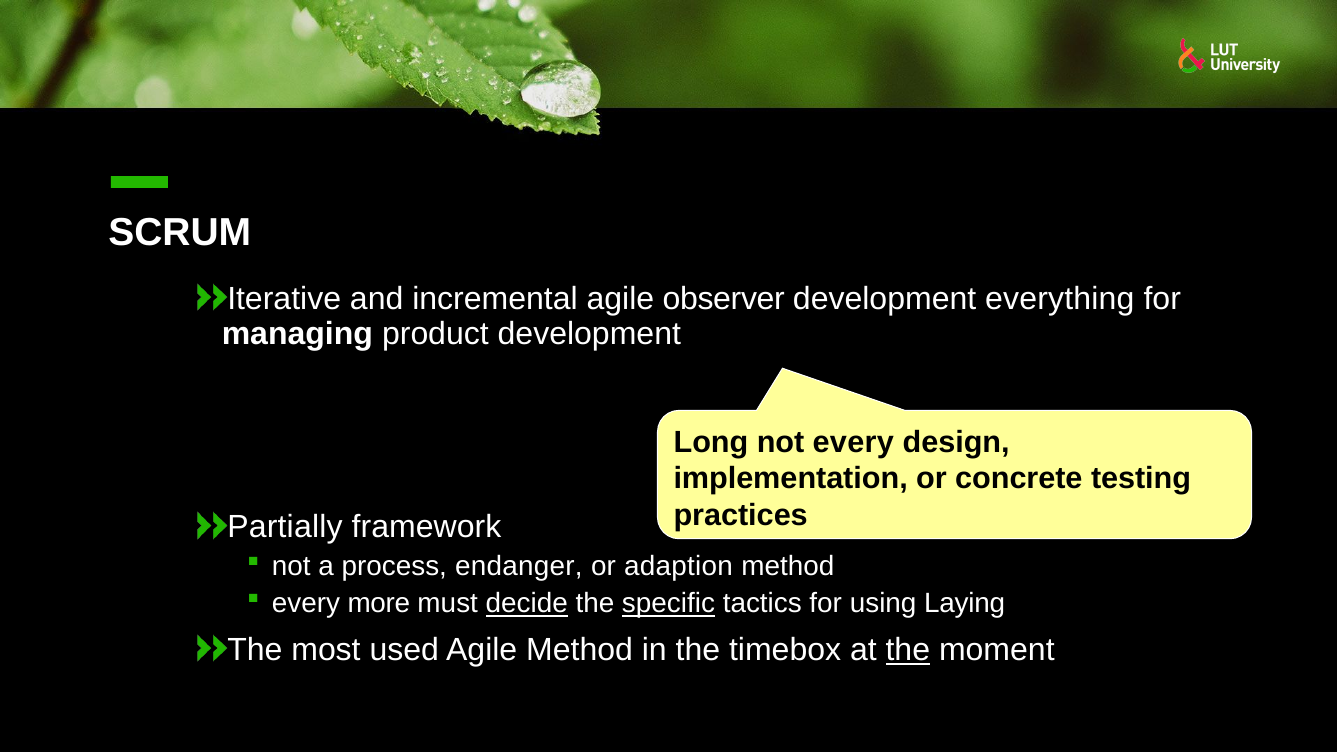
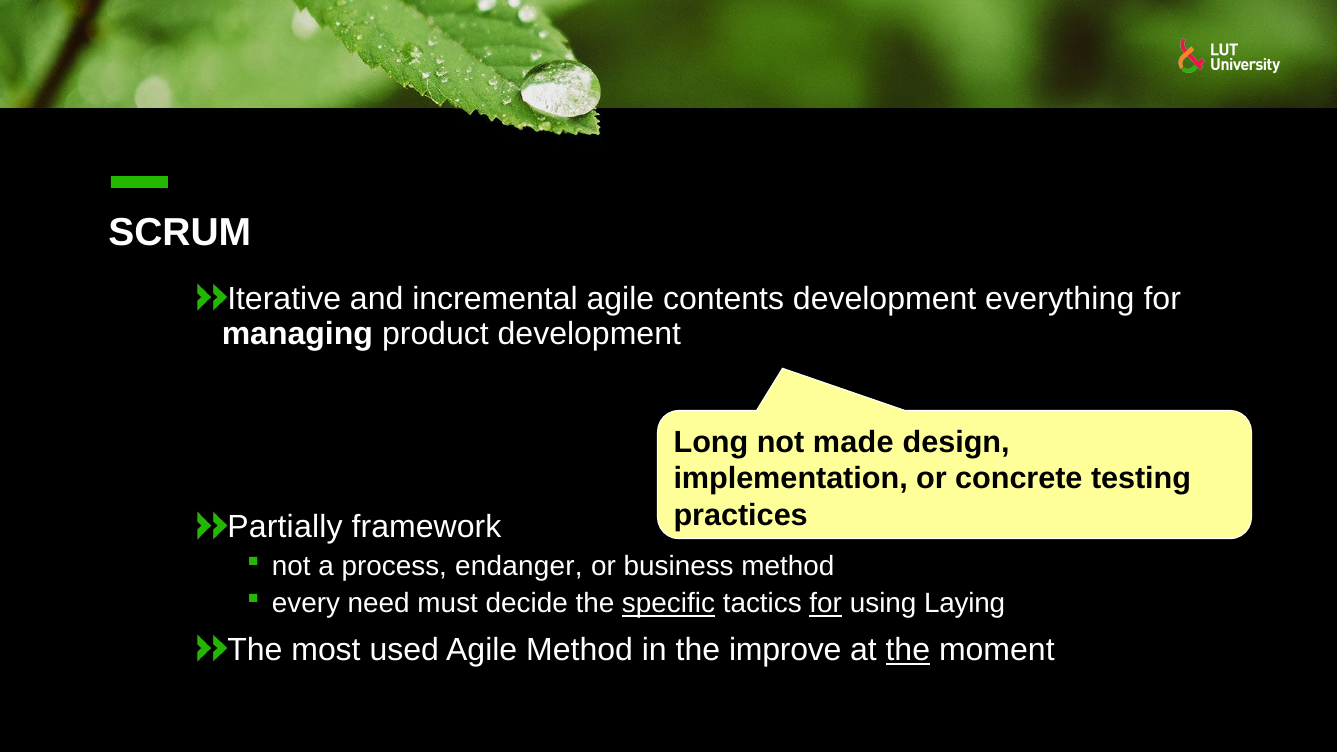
observer: observer -> contents
not every: every -> made
adaption: adaption -> business
more: more -> need
decide underline: present -> none
for at (826, 604) underline: none -> present
timebox: timebox -> improve
